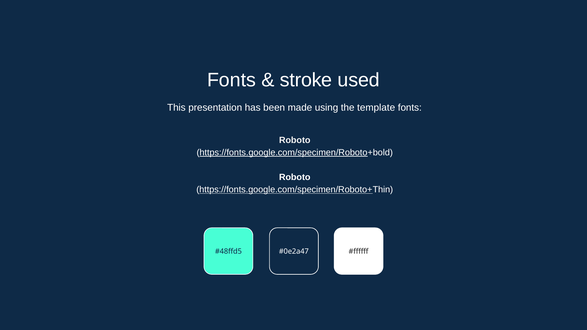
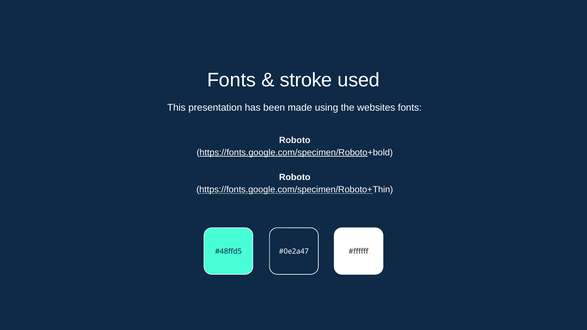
template: template -> websites
